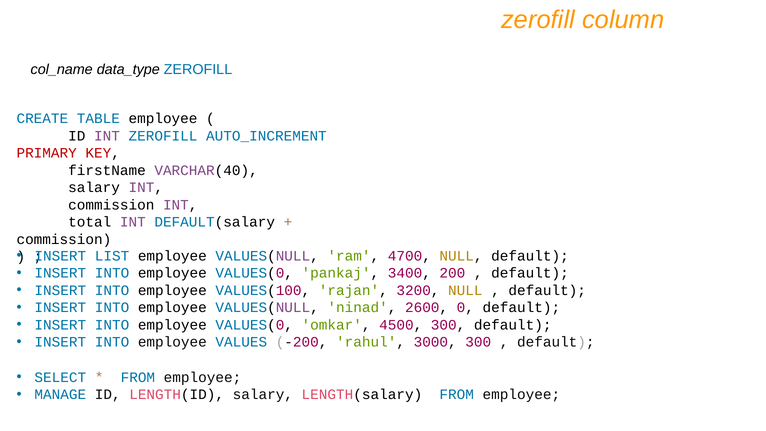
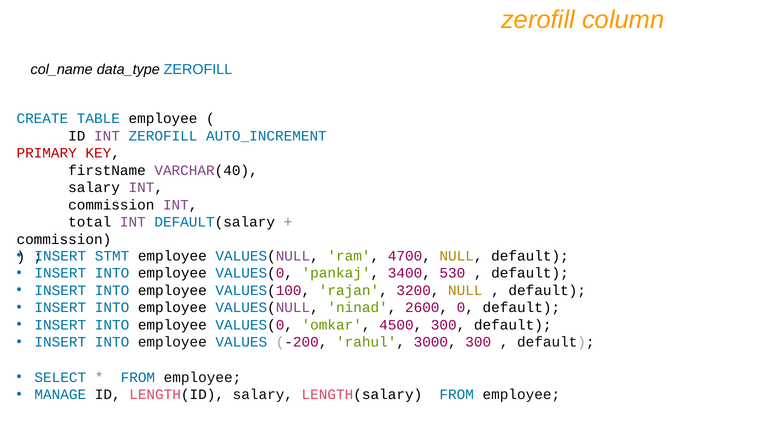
LIST: LIST -> STMT
200: 200 -> 530
